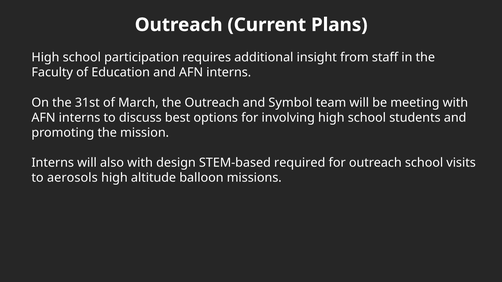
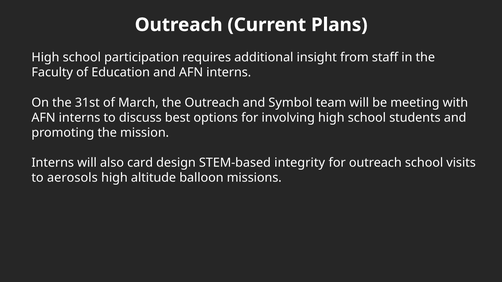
also with: with -> card
required: required -> integrity
